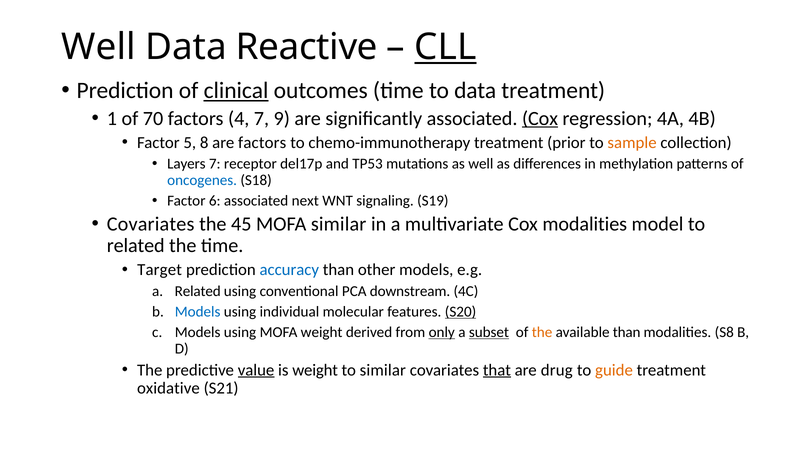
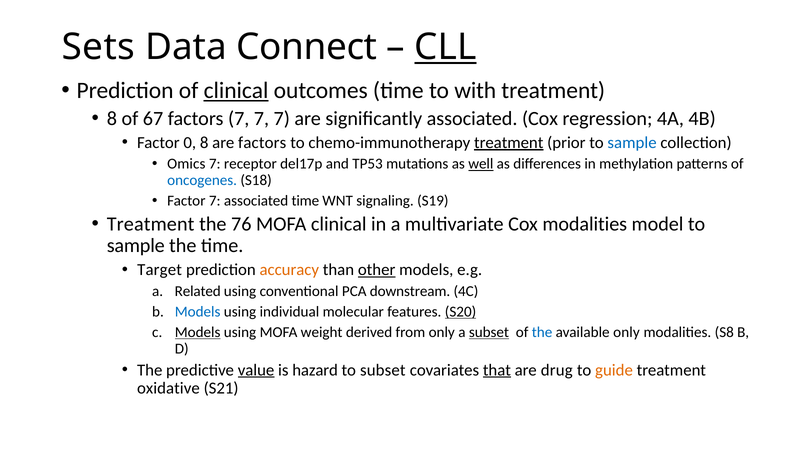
Well at (99, 47): Well -> Sets
Reactive: Reactive -> Connect
to data: data -> with
1 at (112, 118): 1 -> 8
70: 70 -> 67
factors 4: 4 -> 7
9 at (282, 118): 9 -> 7
Cox at (540, 118) underline: present -> none
5: 5 -> 0
treatment at (509, 143) underline: none -> present
sample at (632, 143) colour: orange -> blue
Layers: Layers -> Omics
well at (481, 164) underline: none -> present
Factor 6: 6 -> 7
associated next: next -> time
Covariates at (151, 224): Covariates -> Treatment
45: 45 -> 76
MOFA similar: similar -> clinical
related at (136, 246): related -> sample
accuracy colour: blue -> orange
other underline: none -> present
Models at (198, 333) underline: none -> present
only at (442, 333) underline: present -> none
the at (542, 333) colour: orange -> blue
available than: than -> only
is weight: weight -> hazard
to similar: similar -> subset
